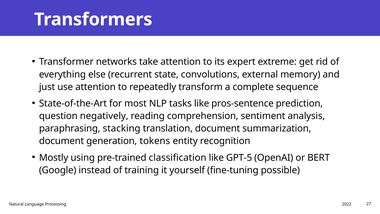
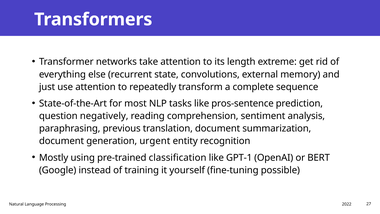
expert: expert -> length
stacking: stacking -> previous
tokens: tokens -> urgent
GPT-5: GPT-5 -> GPT-1
